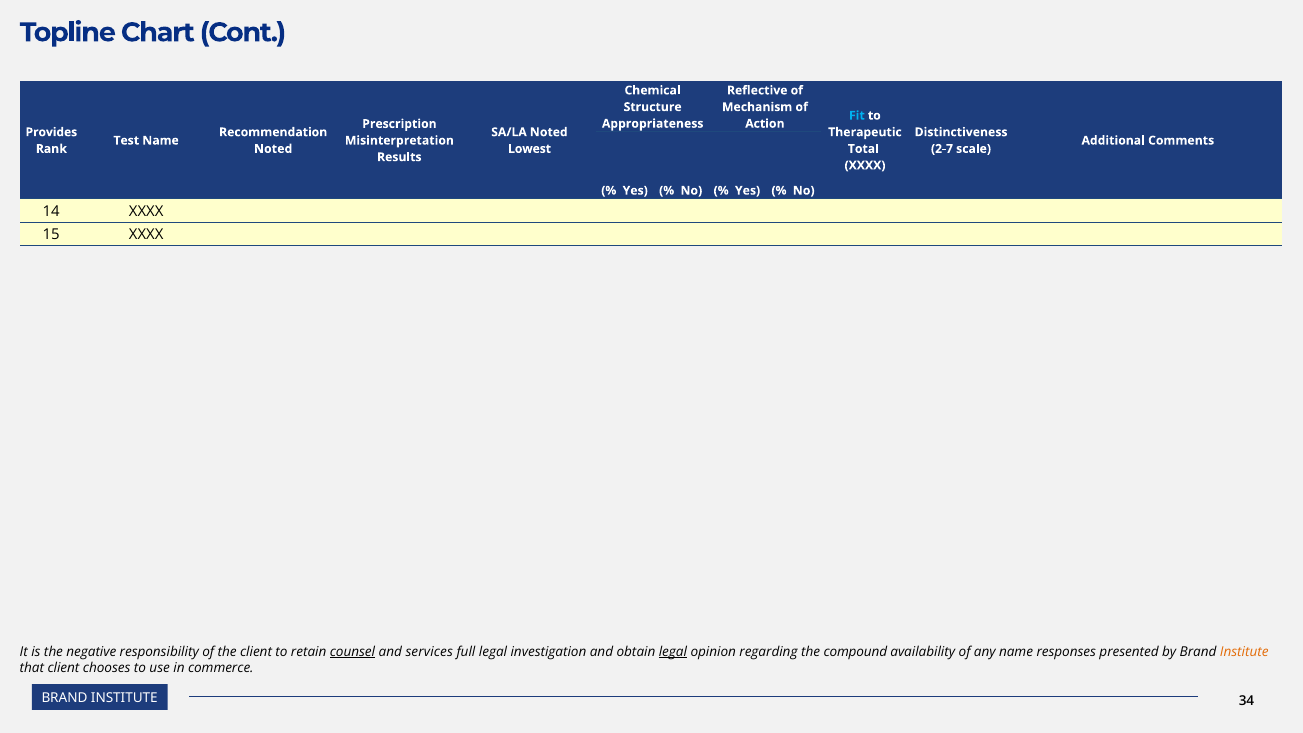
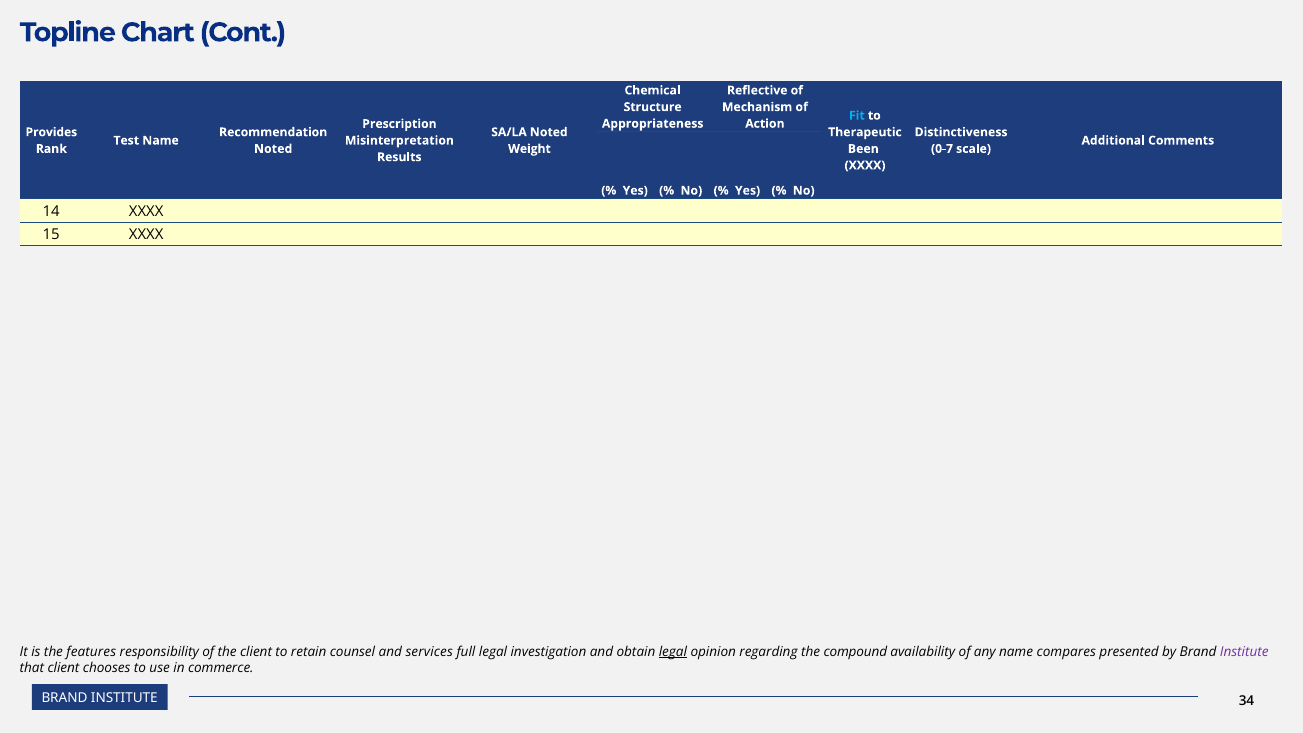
Lowest: Lowest -> Weight
Total: Total -> Been
2-7: 2-7 -> 0-7
negative: negative -> features
counsel underline: present -> none
responses: responses -> compares
Institute at (1244, 652) colour: orange -> purple
